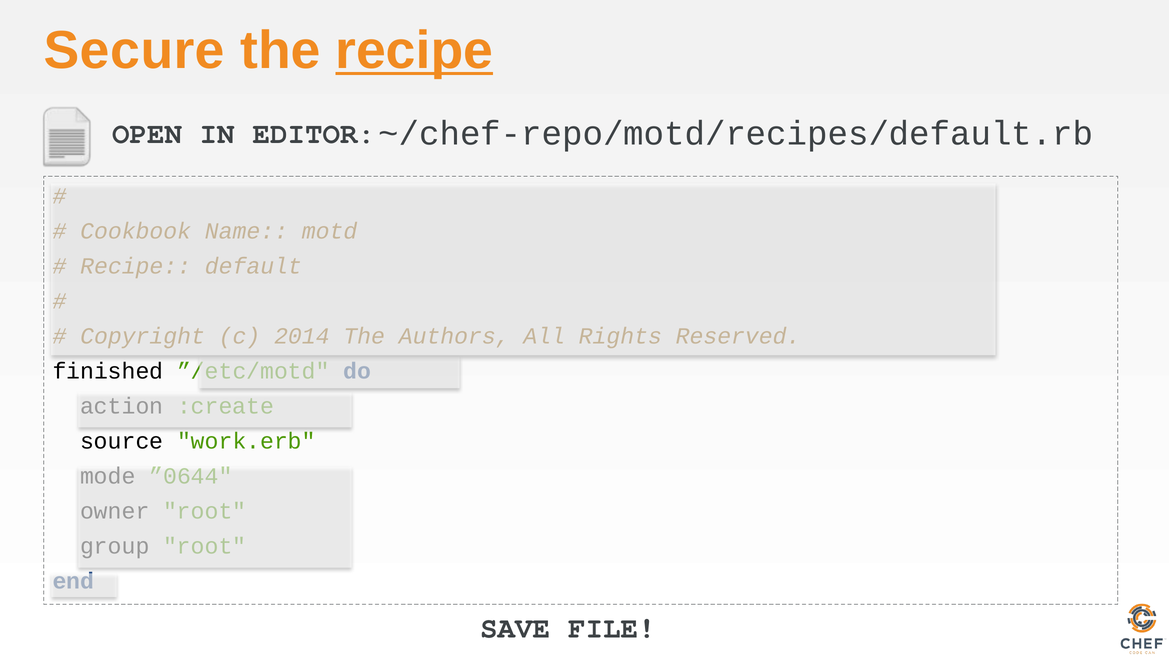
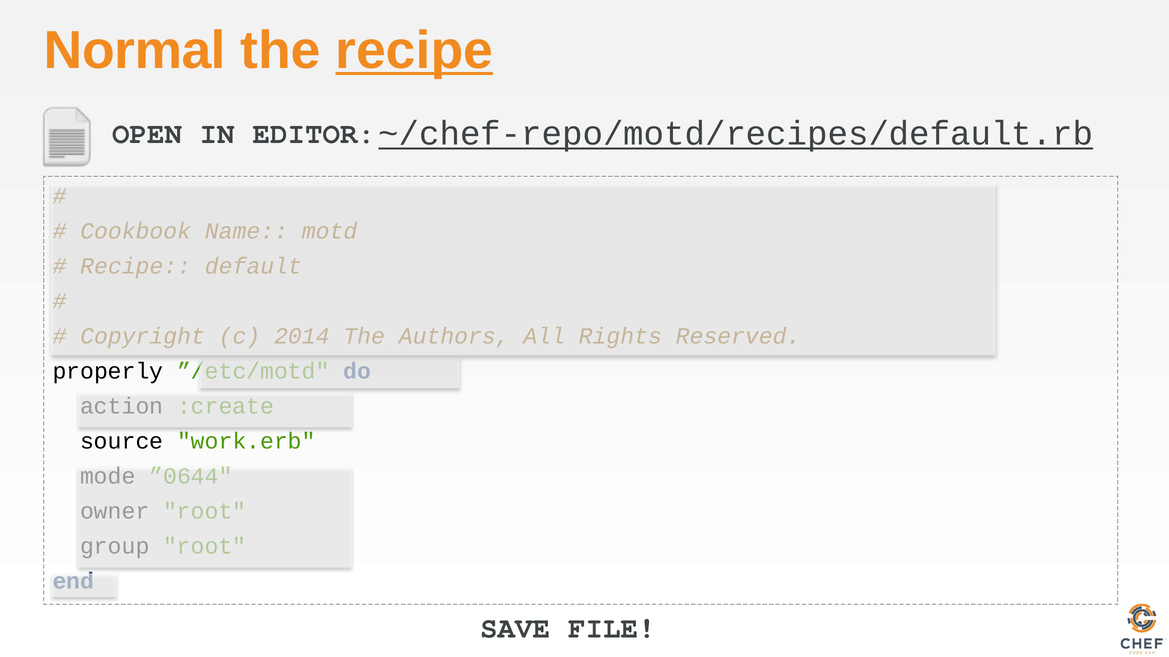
Secure: Secure -> Normal
~/chef-repo/motd/recipes/default.rb underline: none -> present
finished: finished -> properly
